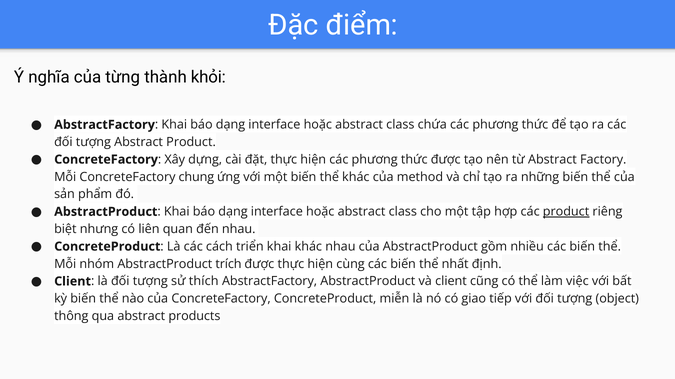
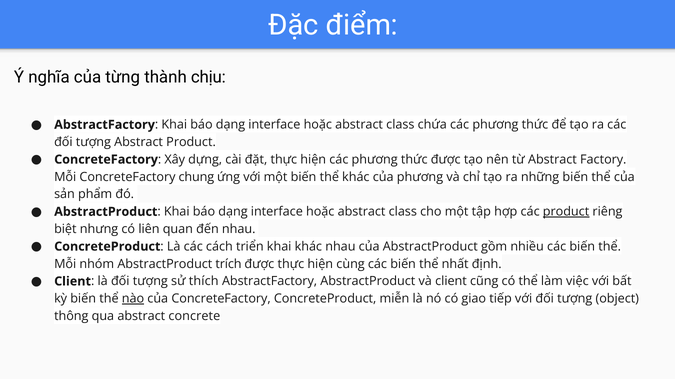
khỏi: khỏi -> chịu
của method: method -> phương
nào underline: none -> present
products: products -> concrete
